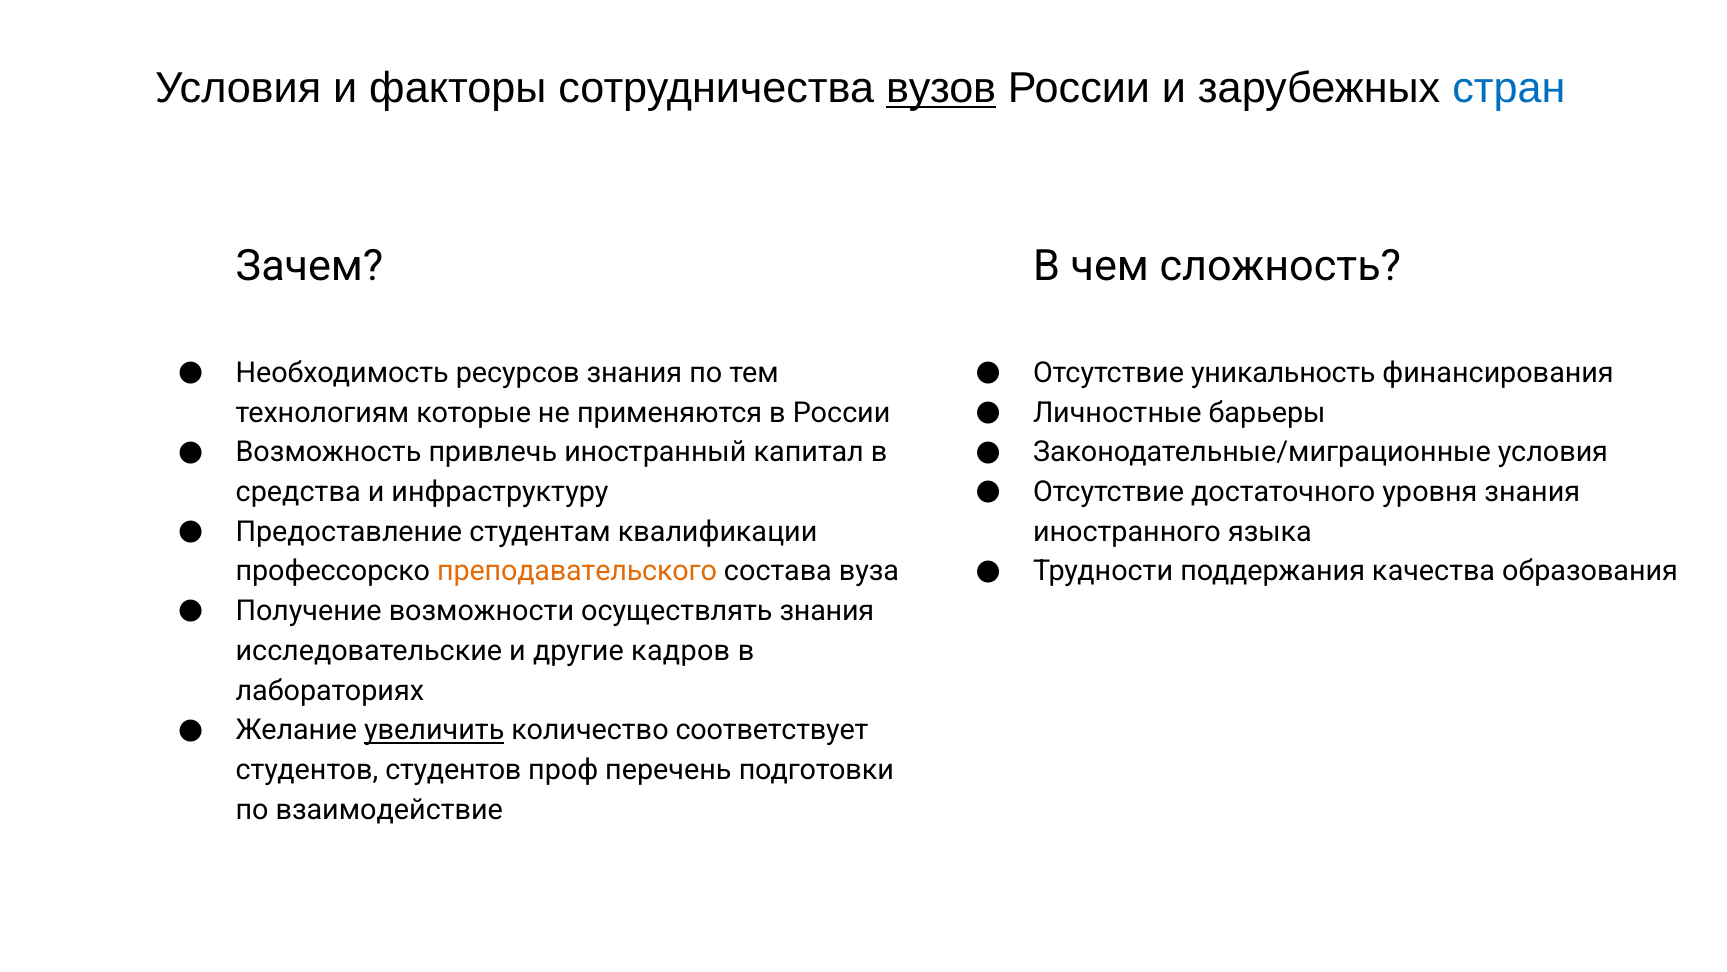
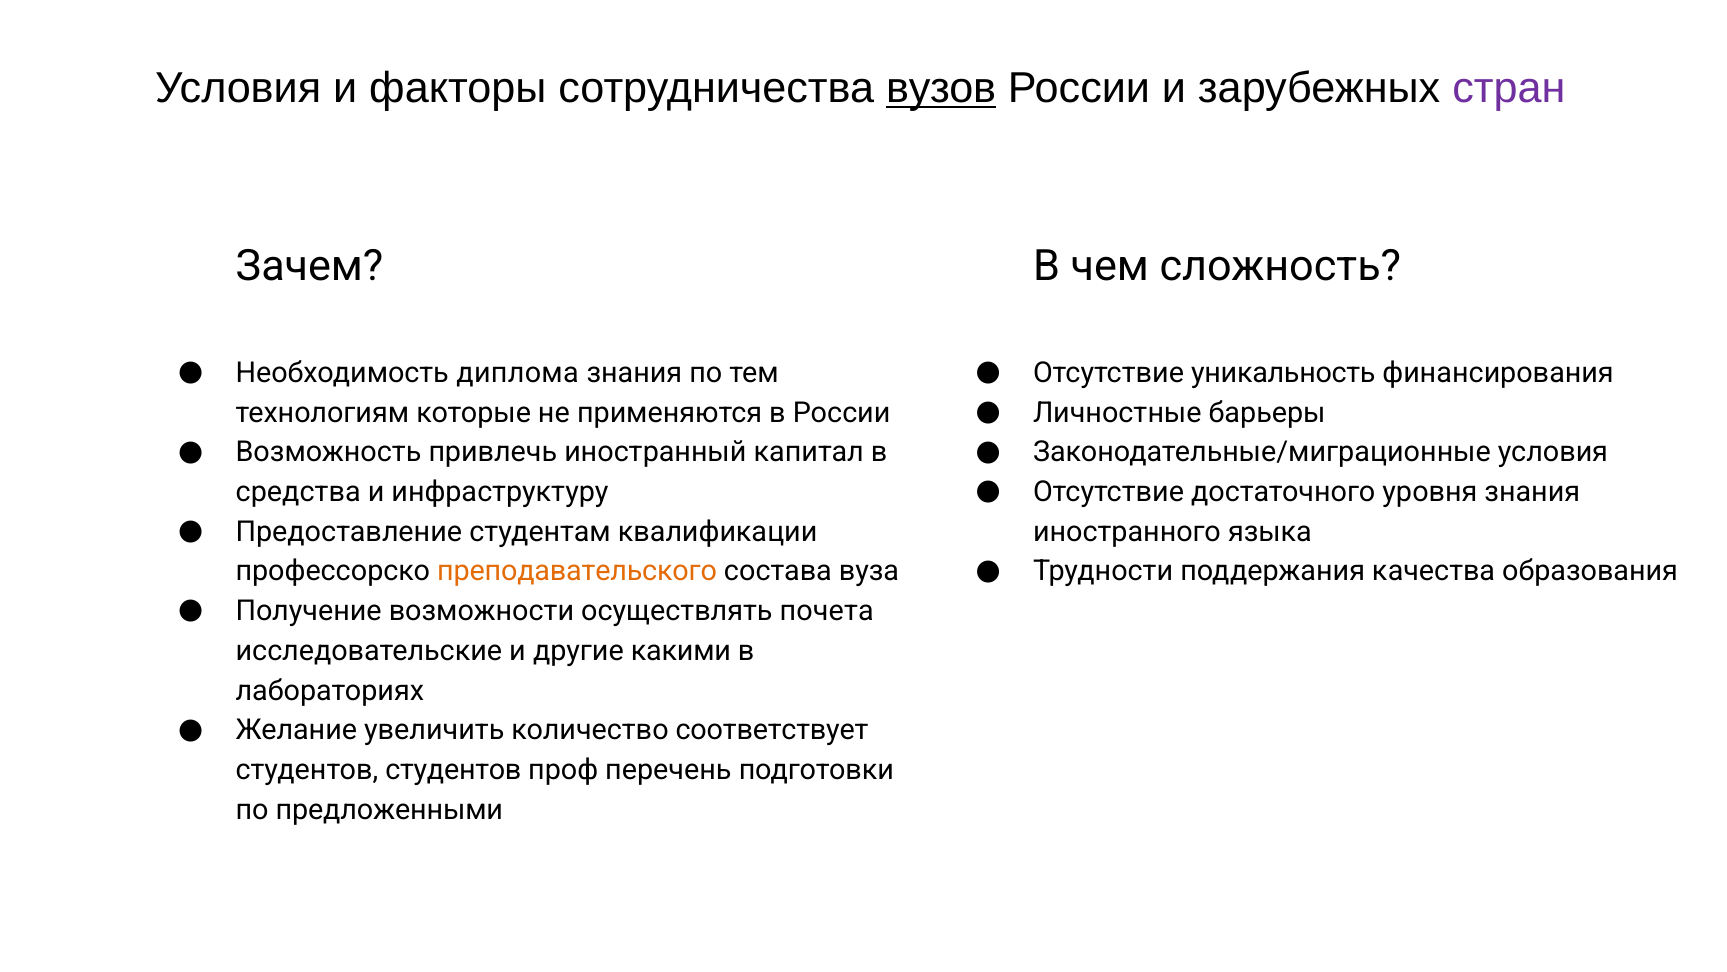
стран colour: blue -> purple
ресурсов: ресурсов -> диплома
осуществлять знания: знания -> почета
кадров: кадров -> какими
увеличить underline: present -> none
взаимодействие: взаимодействие -> предложенными
